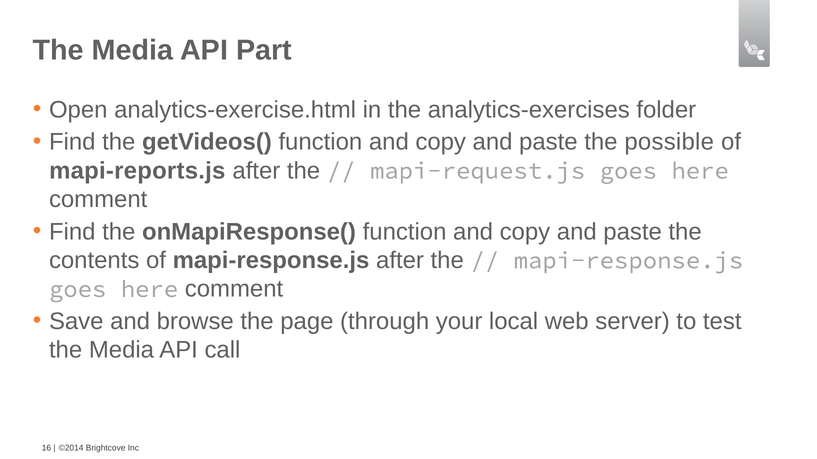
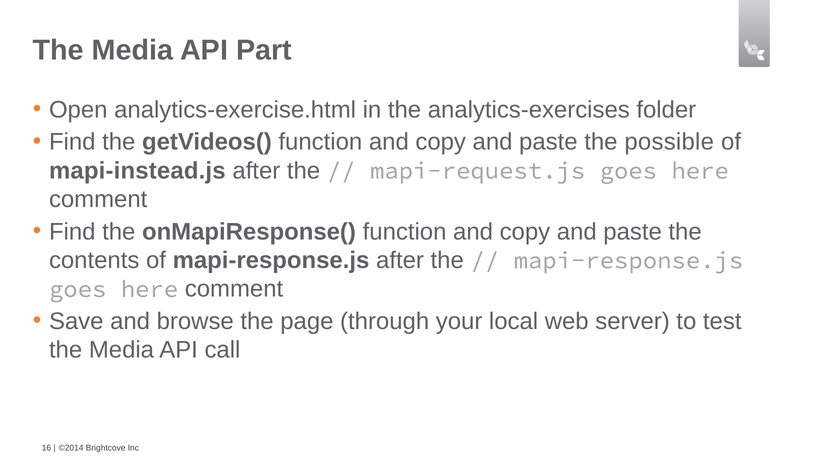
mapi-reports.js: mapi-reports.js -> mapi-instead.js
